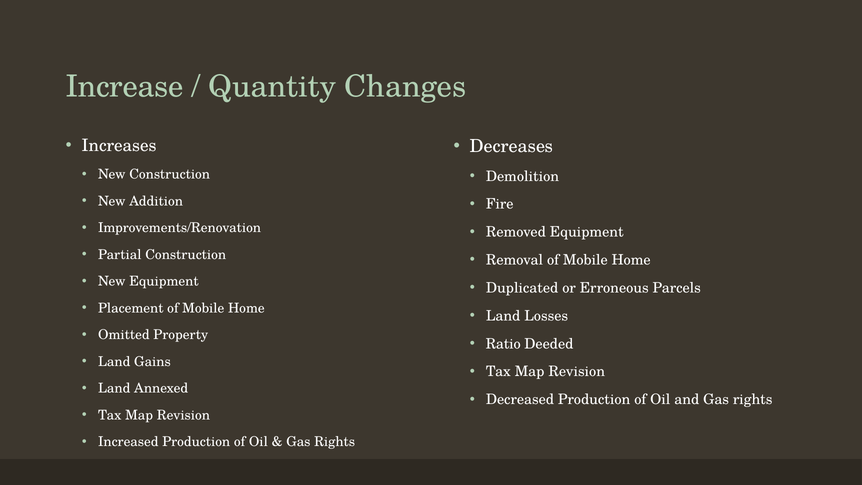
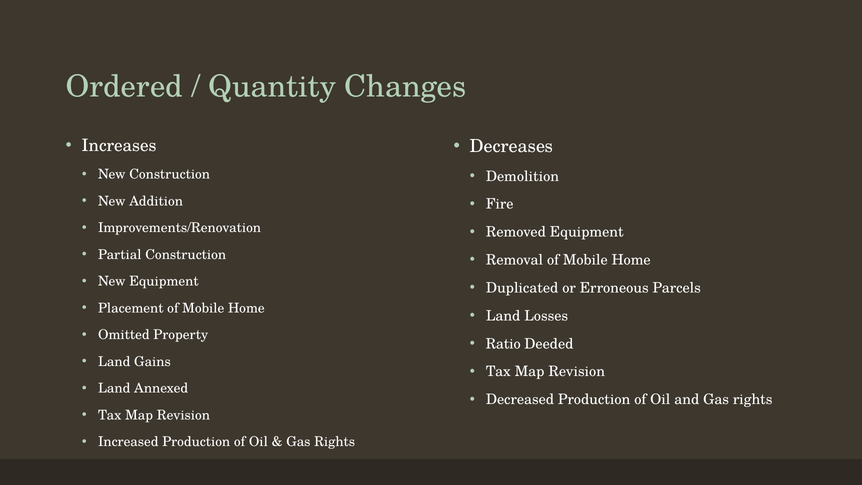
Increase: Increase -> Ordered
